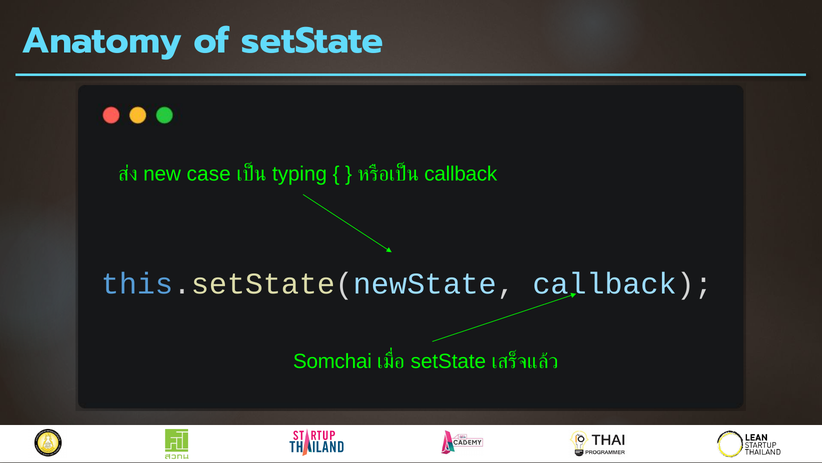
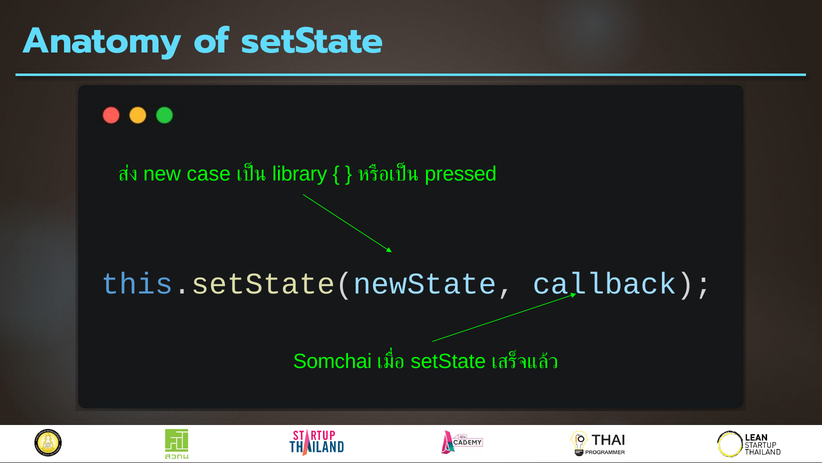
typing: typing -> library
callback at (461, 174): callback -> pressed
